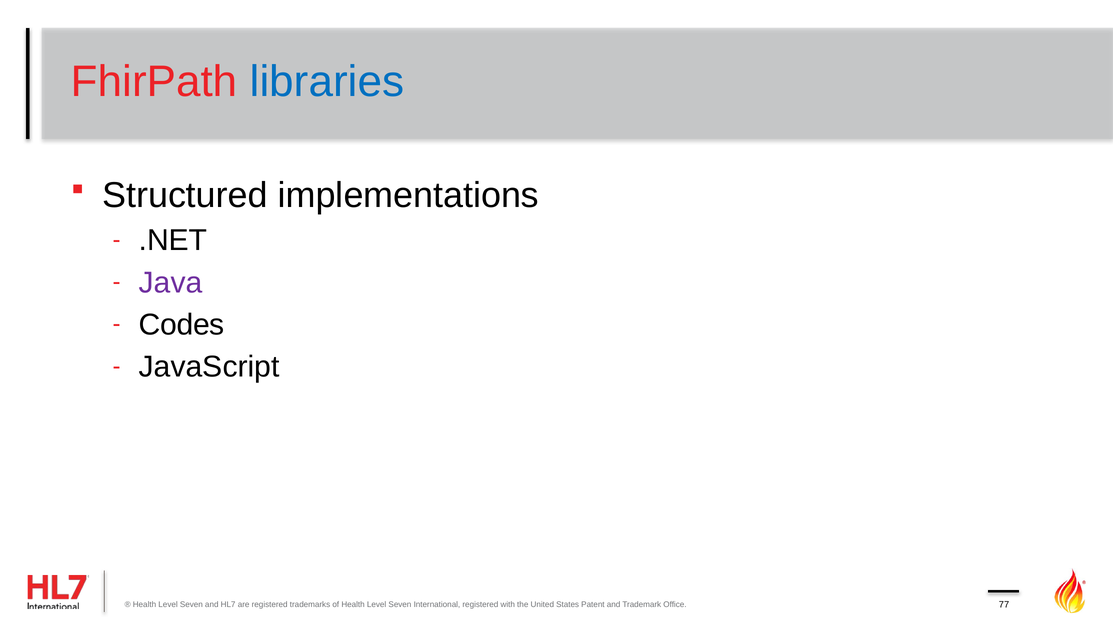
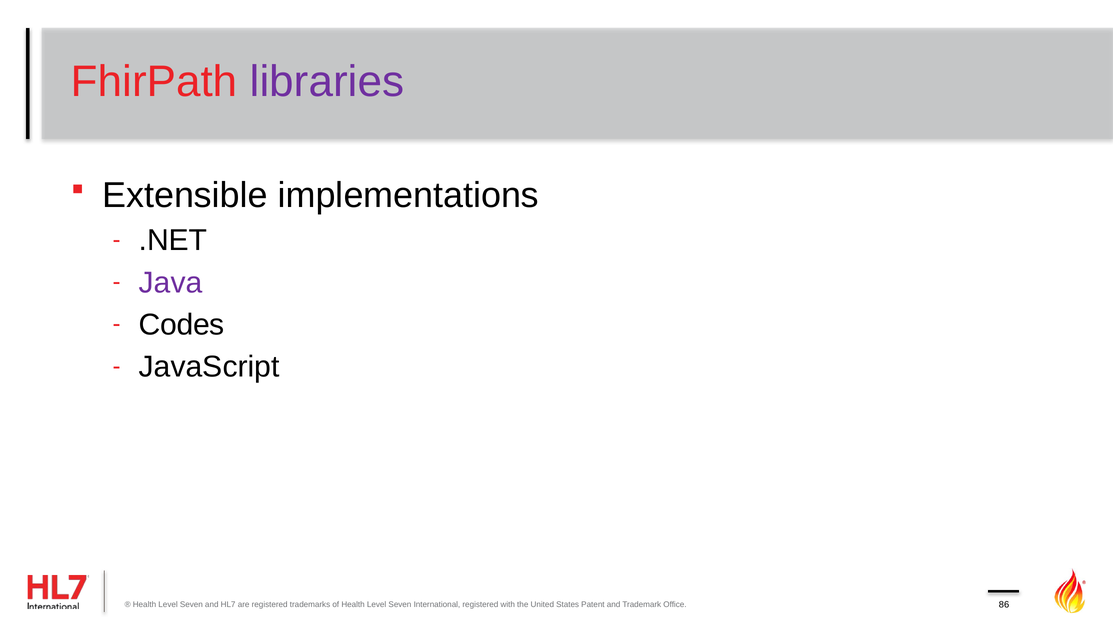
libraries colour: blue -> purple
Structured: Structured -> Extensible
77: 77 -> 86
